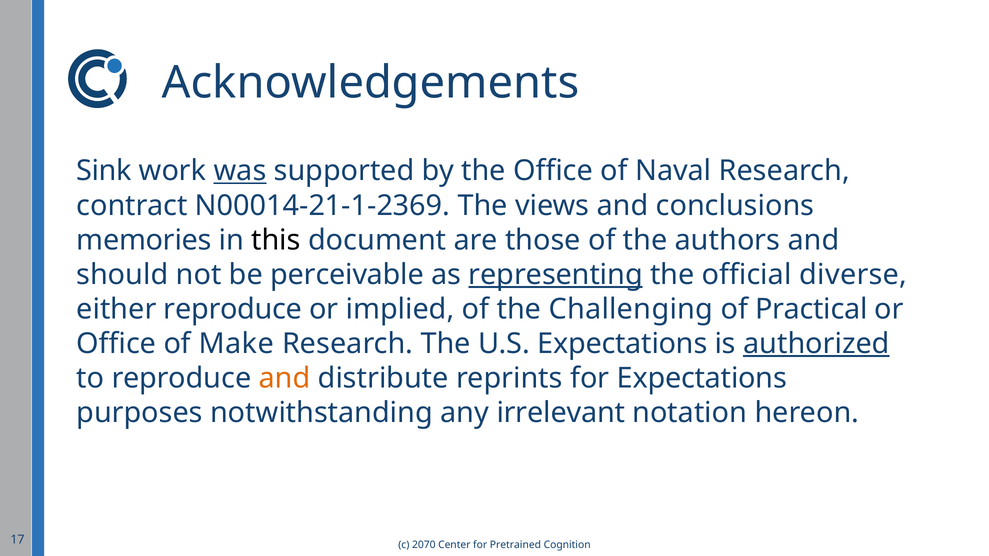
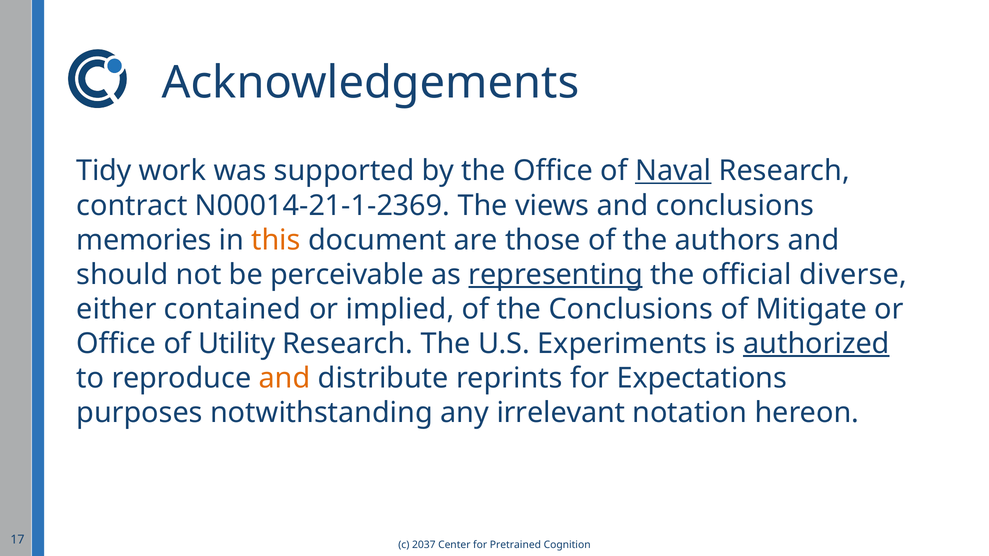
Sink: Sink -> Tidy
was underline: present -> none
Naval underline: none -> present
this colour: black -> orange
either reproduce: reproduce -> contained
the Challenging: Challenging -> Conclusions
Practical: Practical -> Mitigate
Make: Make -> Utility
U.S Expectations: Expectations -> Experiments
2070: 2070 -> 2037
